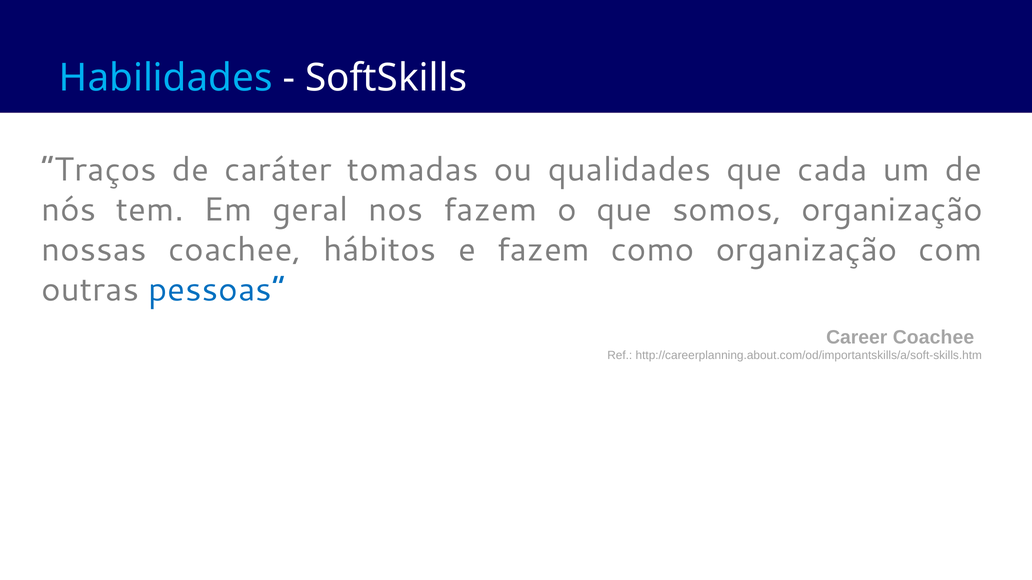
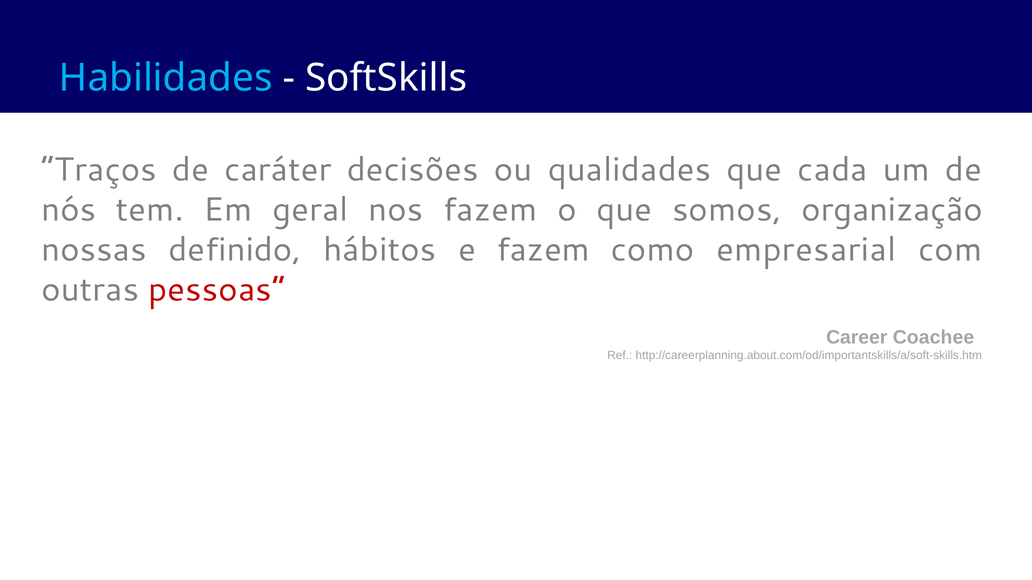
tomadas: tomadas -> decisões
nossas coachee: coachee -> definido
como organização: organização -> empresarial
pessoas colour: blue -> red
